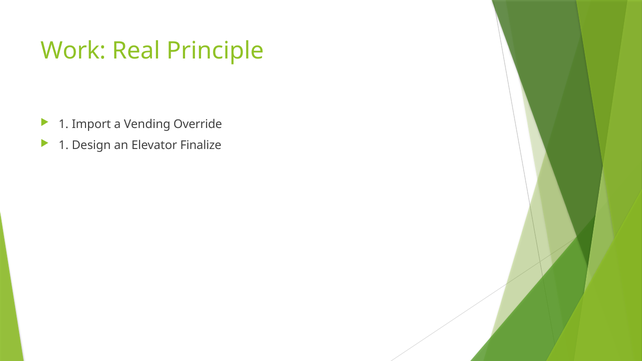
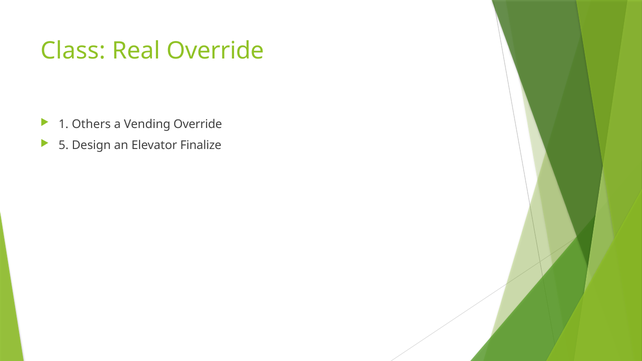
Work: Work -> Class
Real Principle: Principle -> Override
Import: Import -> Others
1 at (64, 145): 1 -> 5
